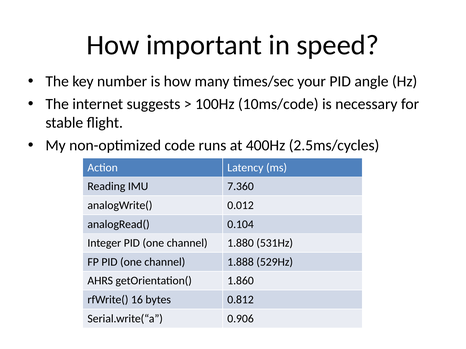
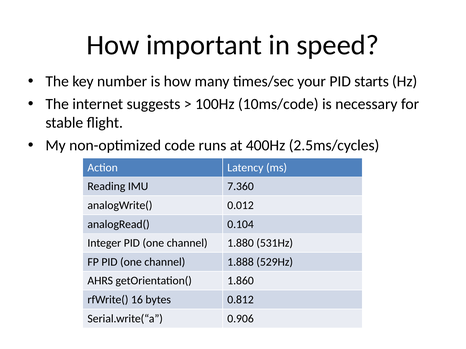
angle: angle -> starts
